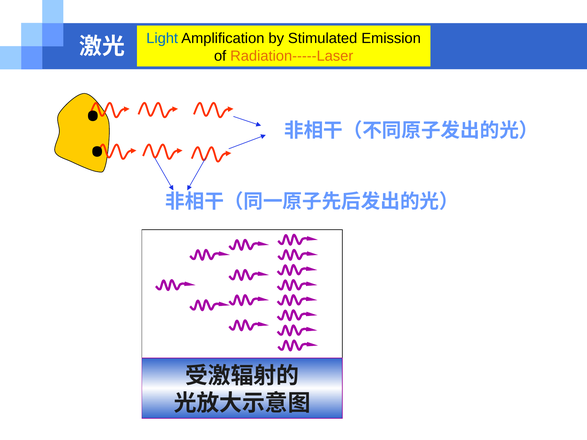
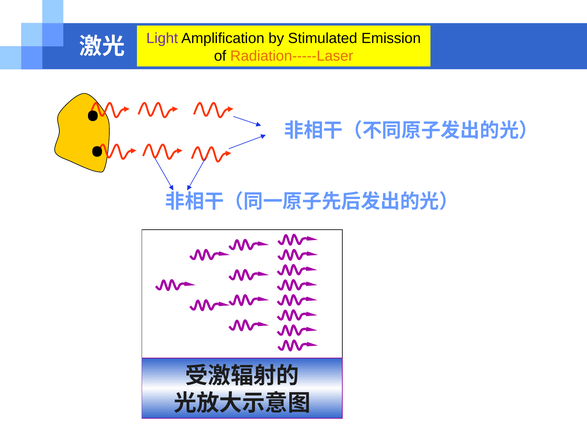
Light colour: blue -> purple
